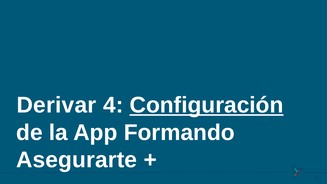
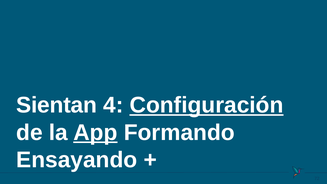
Derivar: Derivar -> Sientan
App underline: none -> present
Asegurarte: Asegurarte -> Ensayando
